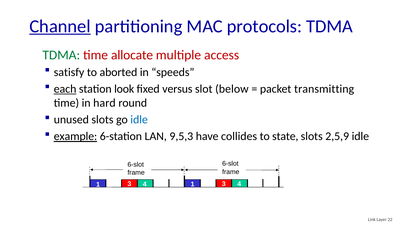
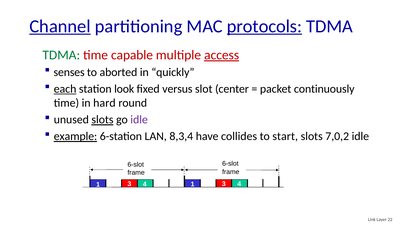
protocols underline: none -> present
allocate: allocate -> capable
access underline: none -> present
satisfy: satisfy -> senses
speeds: speeds -> quickly
below: below -> center
transmitting: transmitting -> continuously
slots at (102, 120) underline: none -> present
idle at (139, 120) colour: blue -> purple
9,5,3: 9,5,3 -> 8,3,4
state: state -> start
2,5,9: 2,5,9 -> 7,0,2
